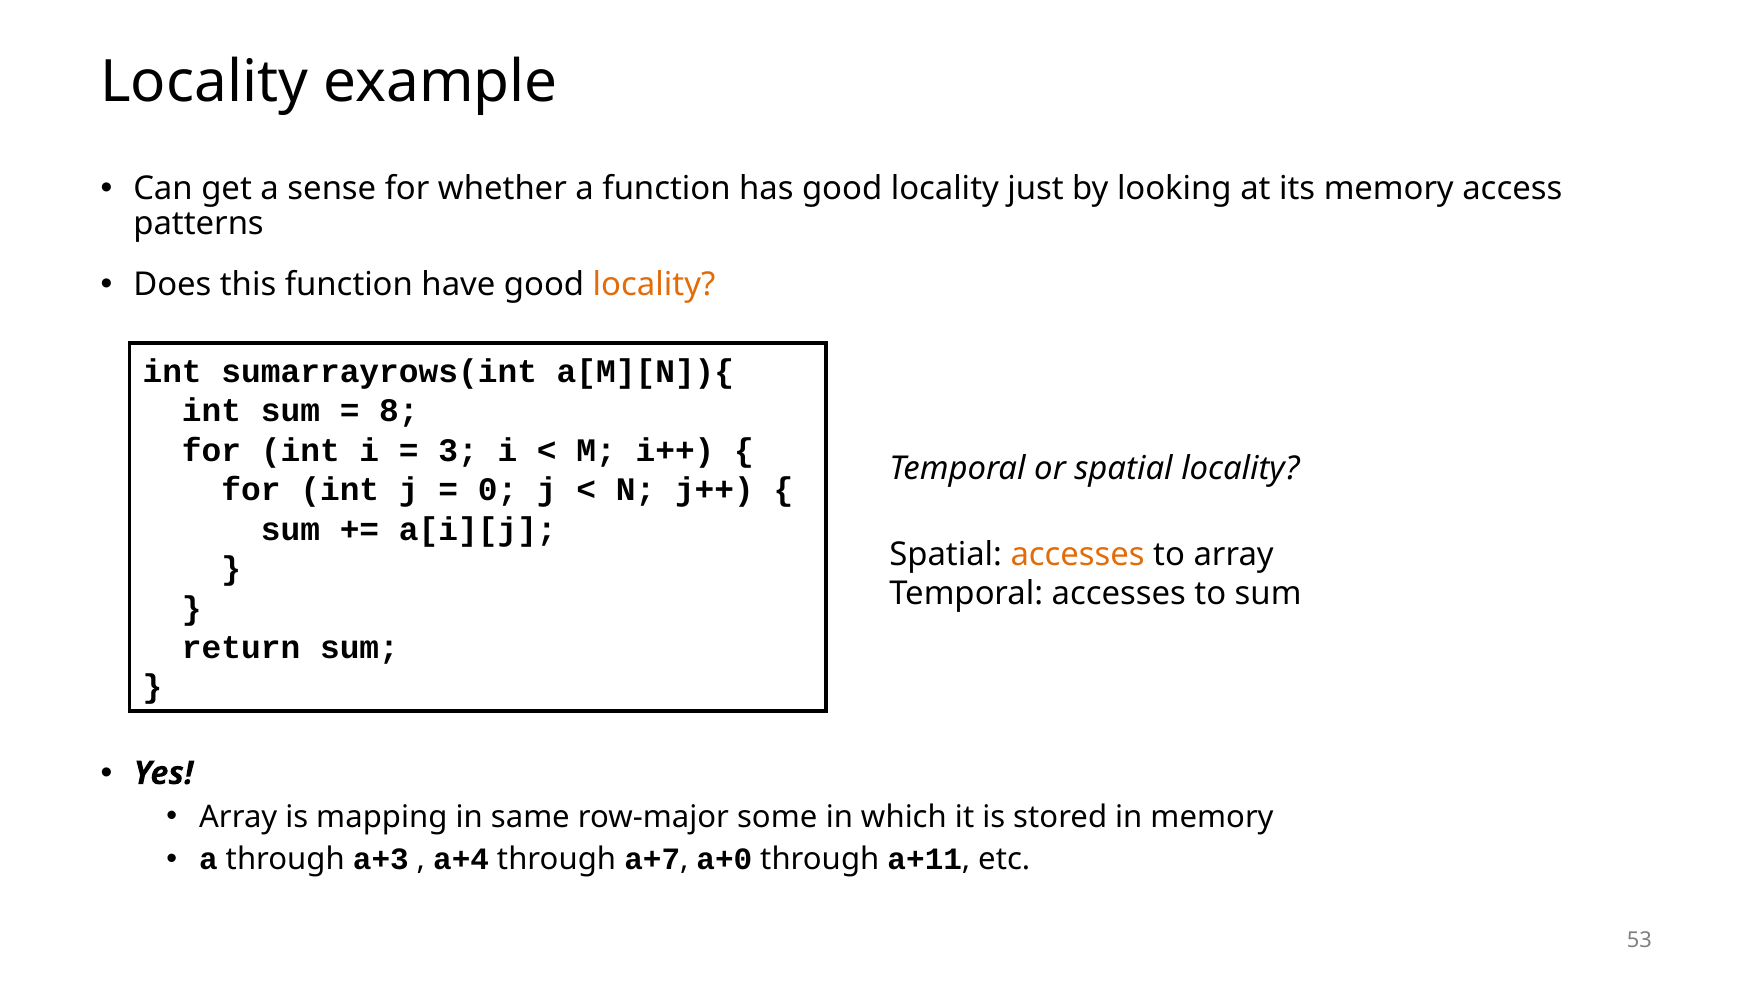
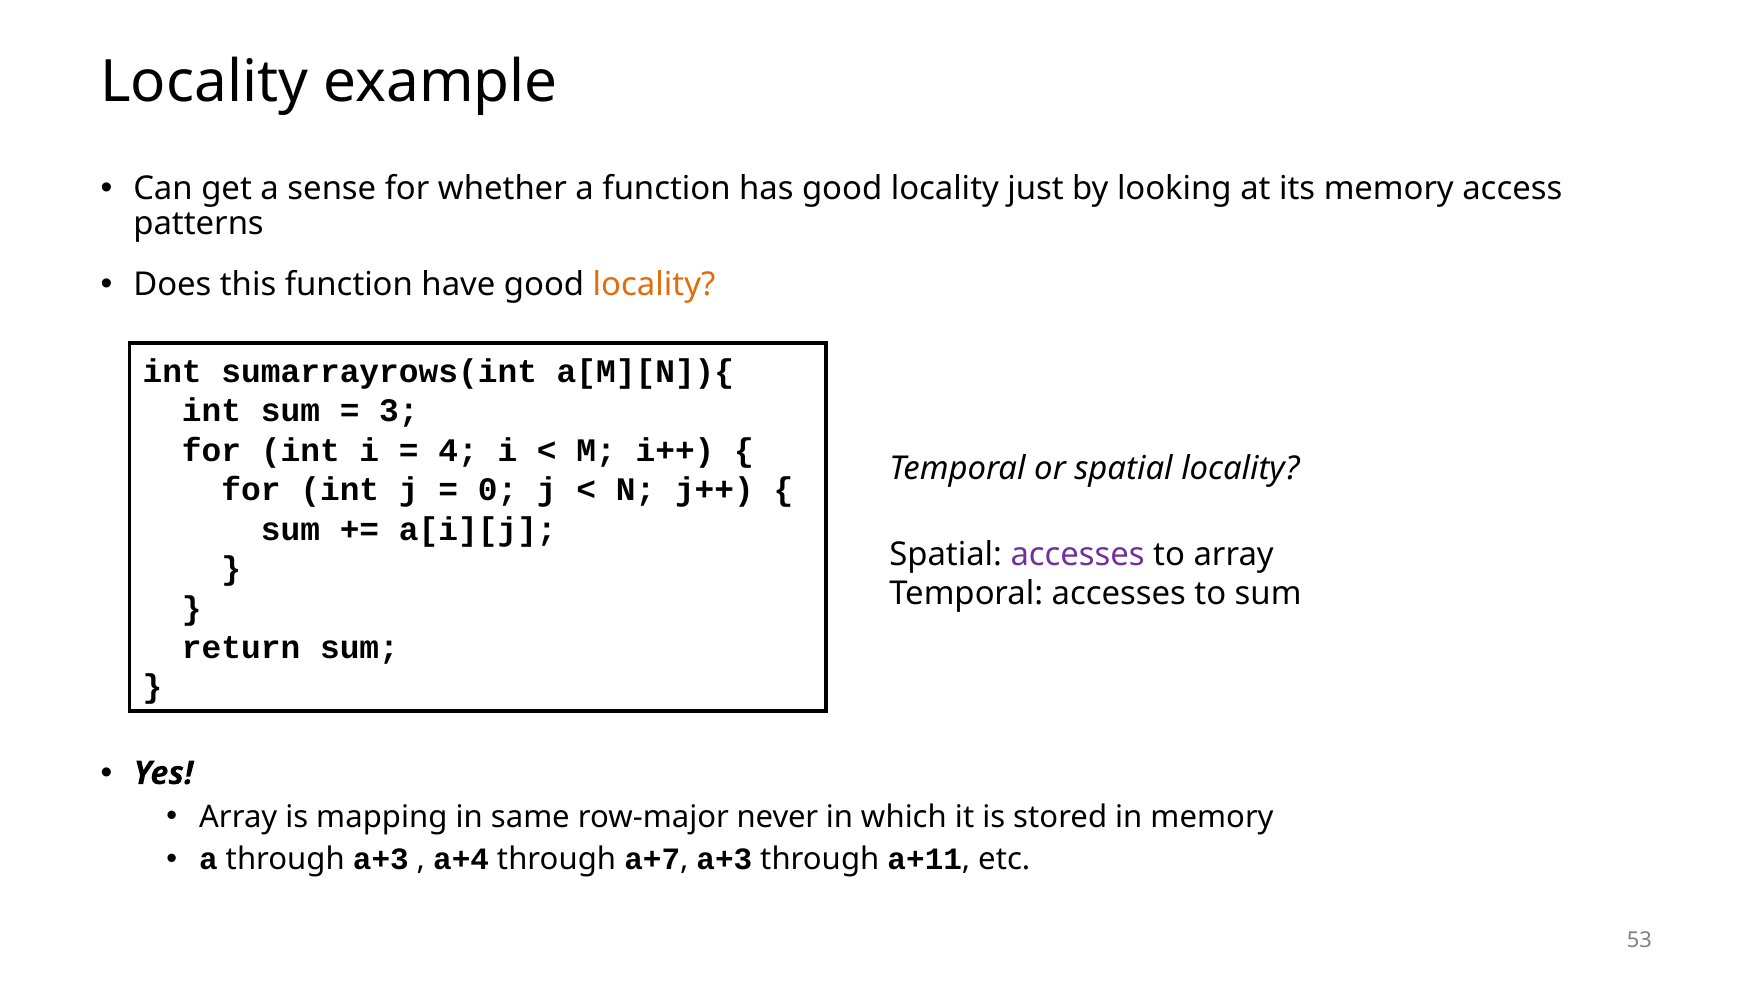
8: 8 -> 3
3: 3 -> 4
accesses at (1078, 554) colour: orange -> purple
some: some -> never
a+7 a+0: a+0 -> a+3
